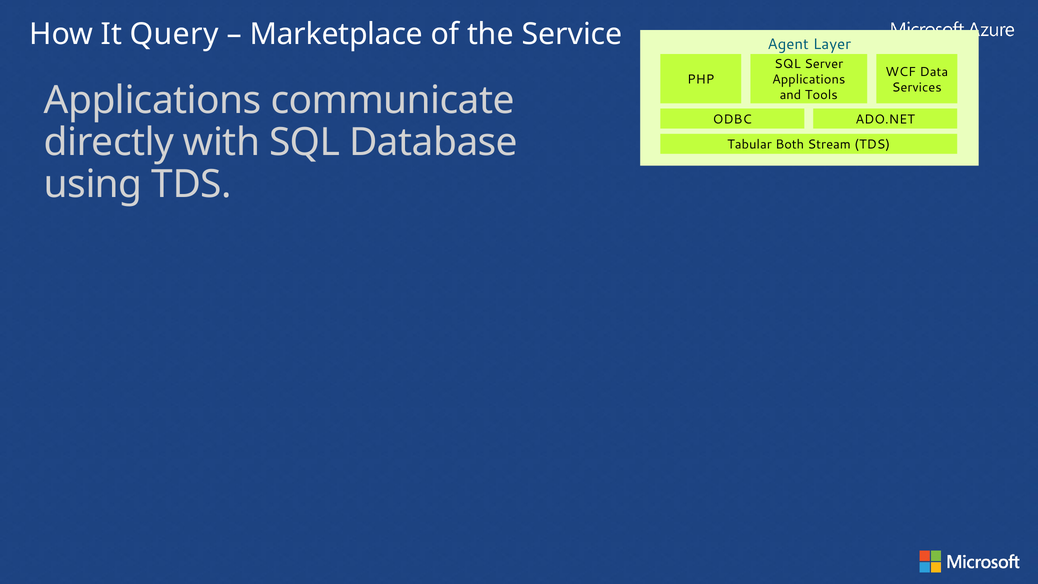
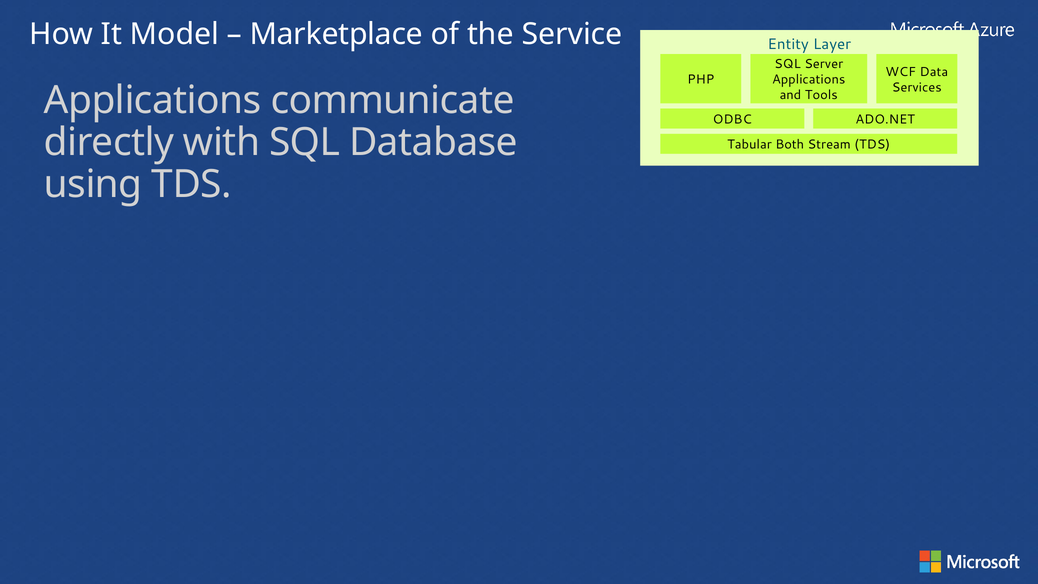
Query: Query -> Model
Agent: Agent -> Entity
